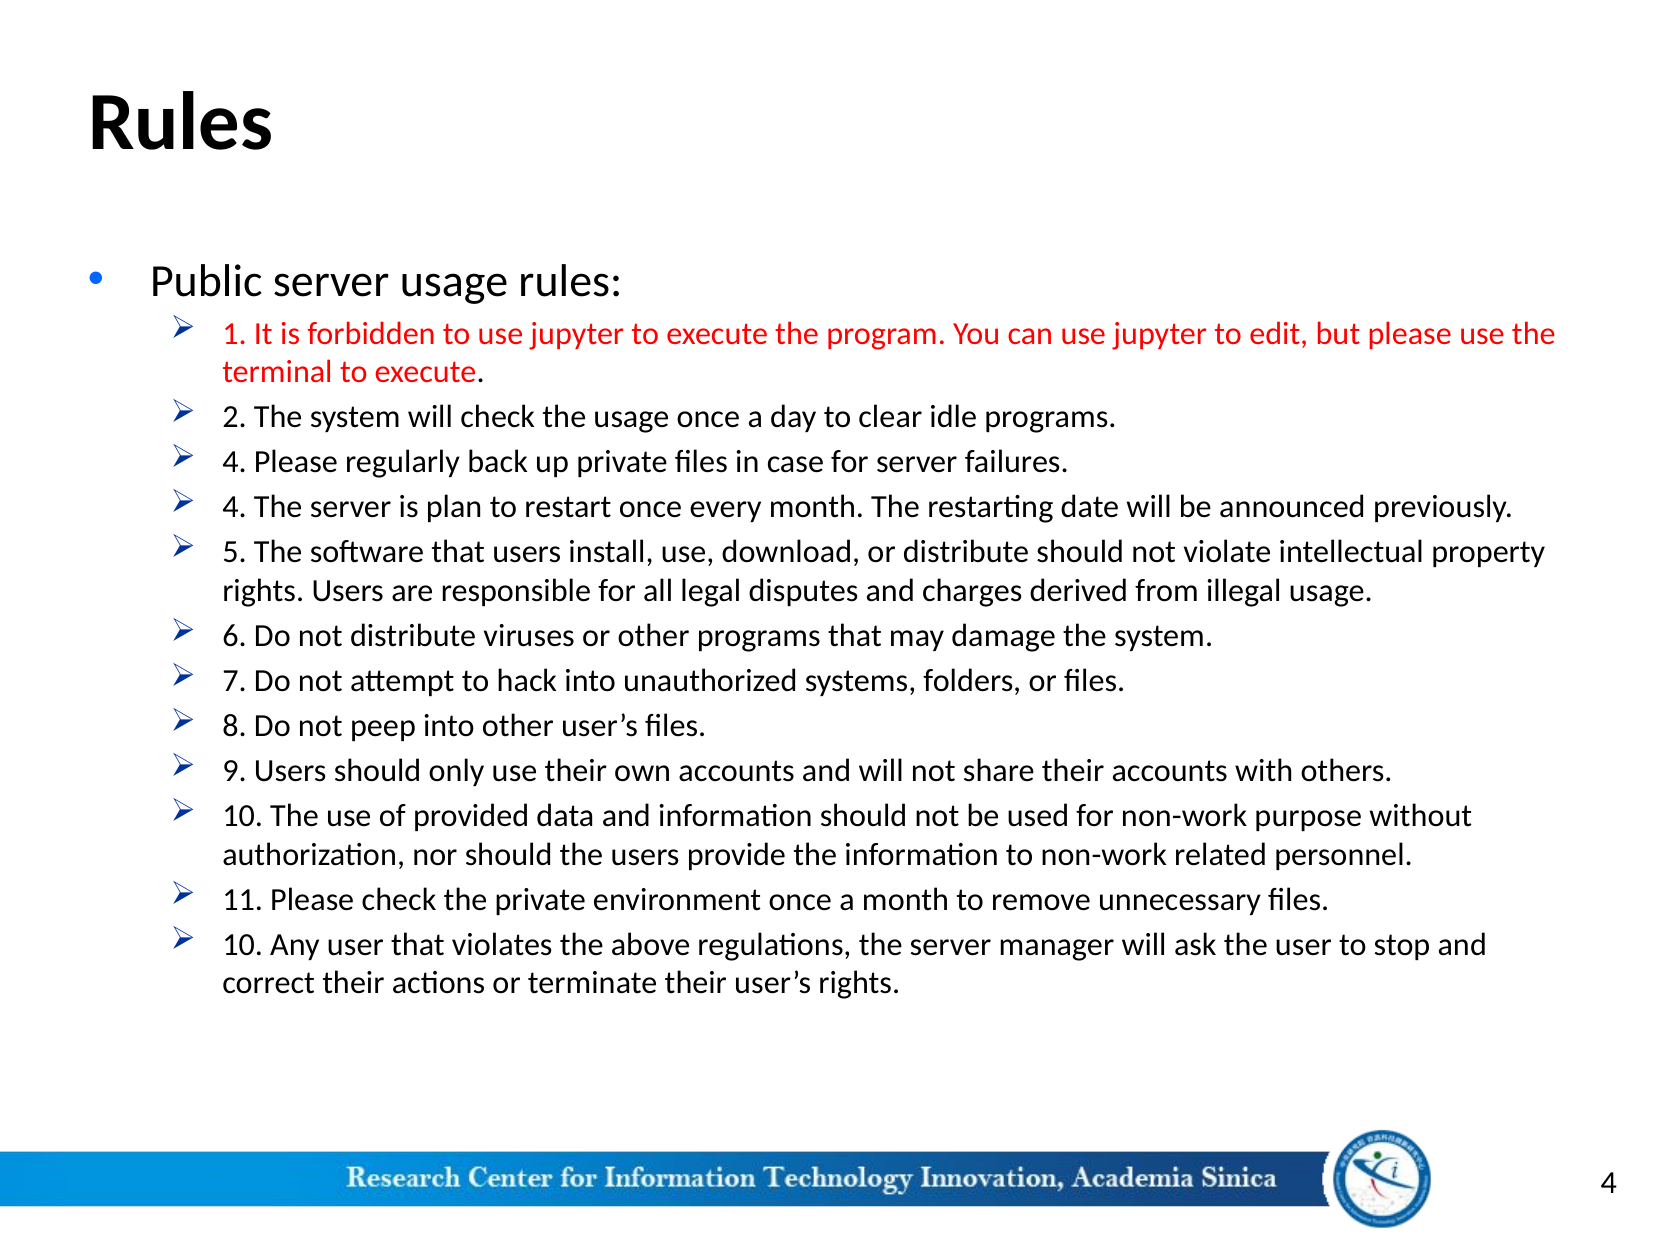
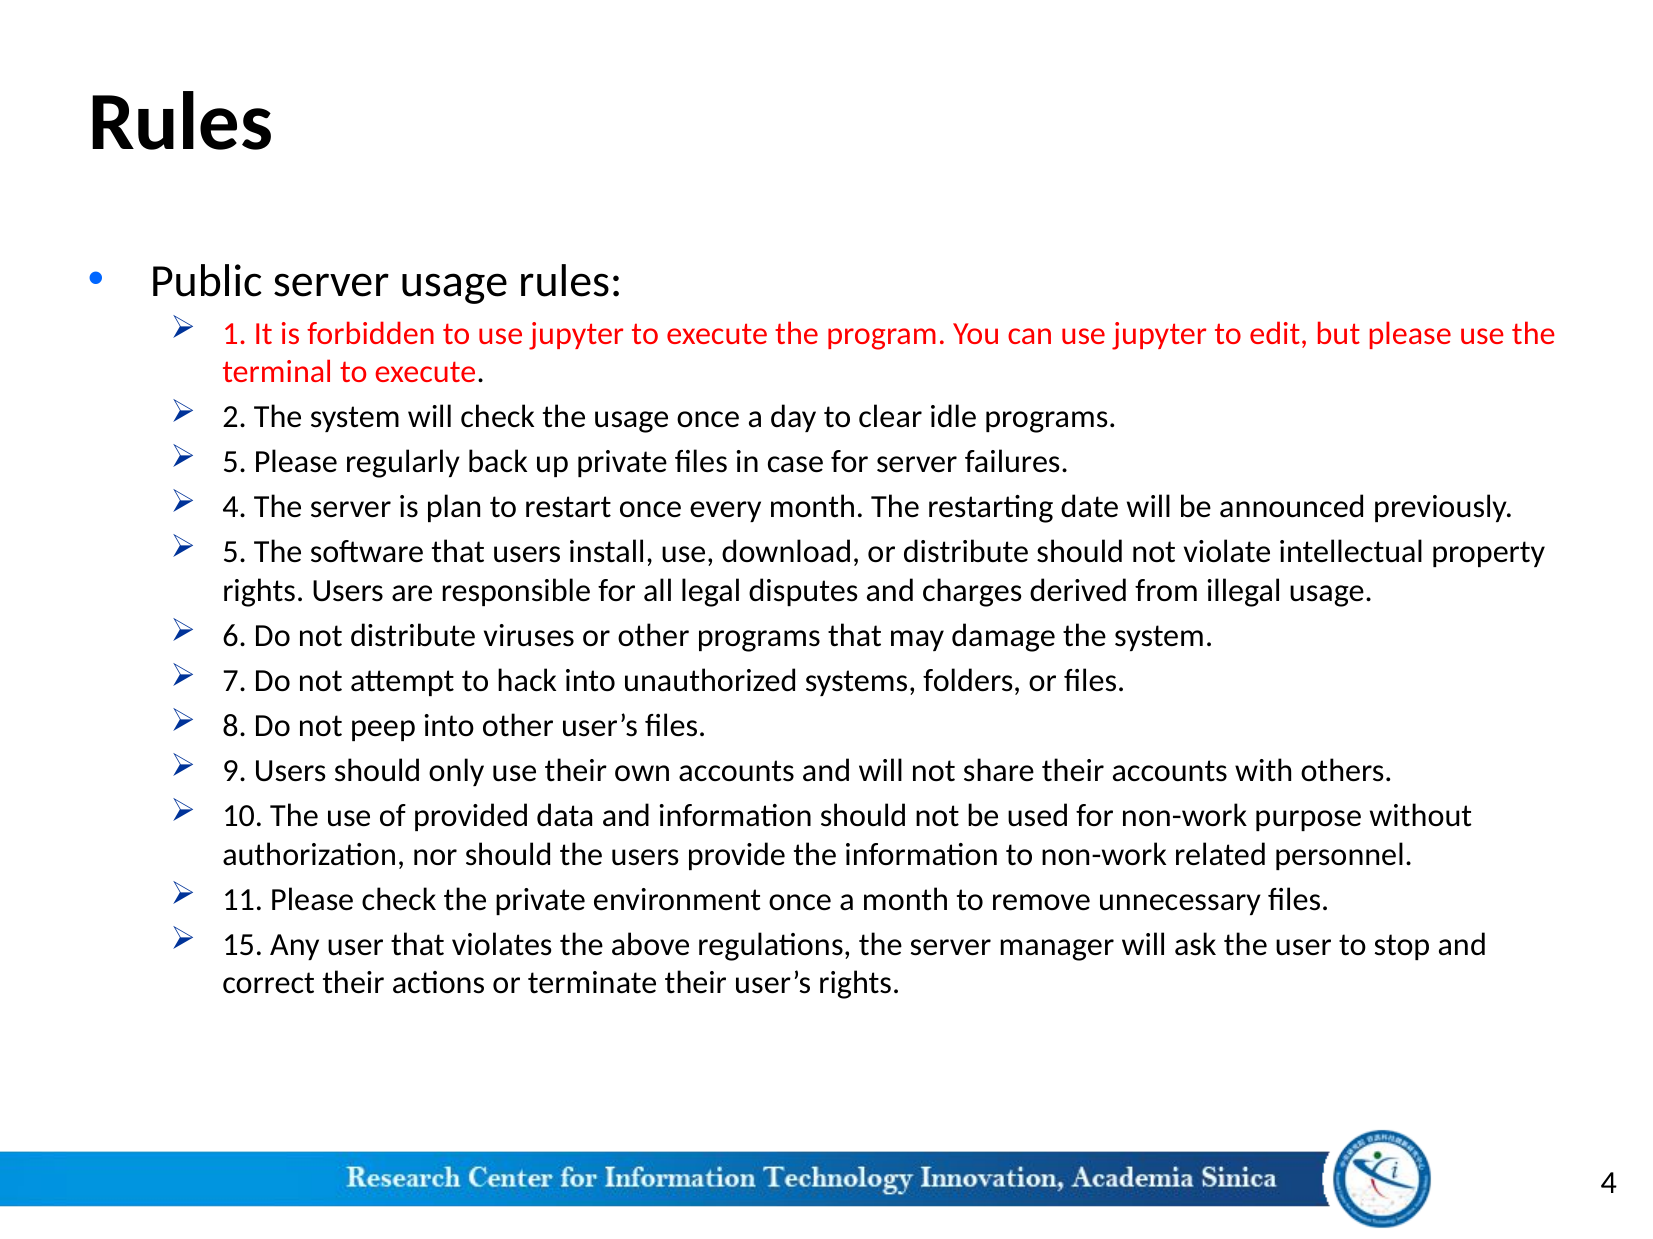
4 at (234, 463): 4 -> 5
10 at (243, 945): 10 -> 15
